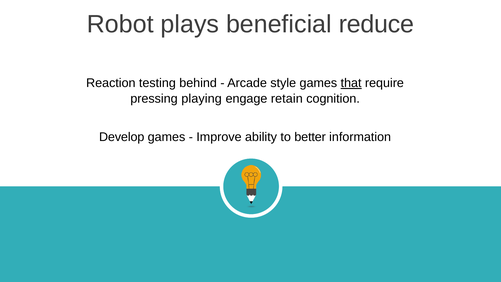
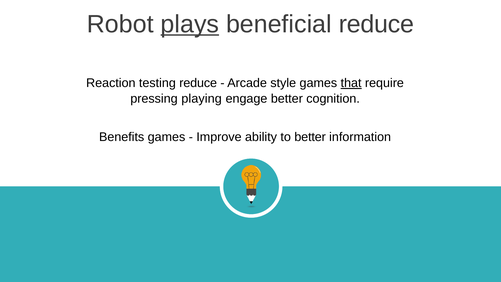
plays underline: none -> present
testing behind: behind -> reduce
engage retain: retain -> better
Develop: Develop -> Benefits
